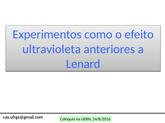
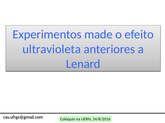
como: como -> made
